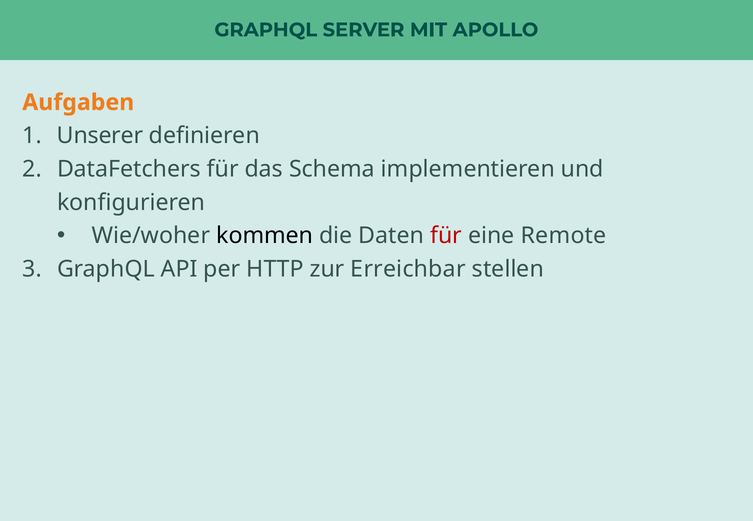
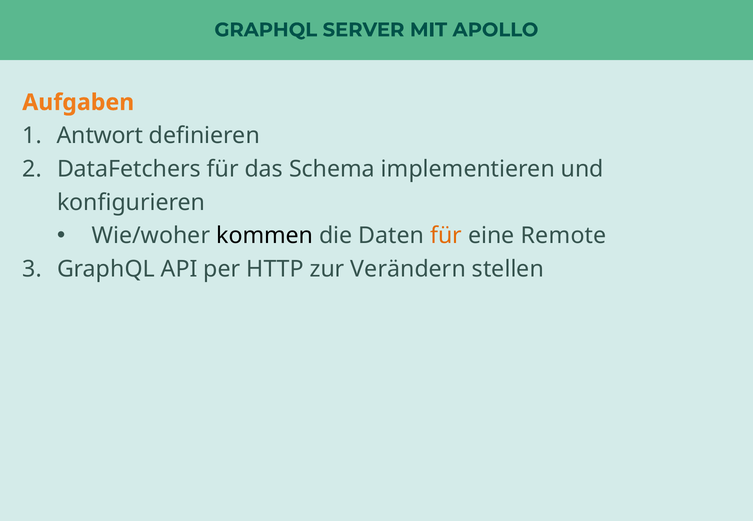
Unserer: Unserer -> Antwort
für at (446, 236) colour: red -> orange
Erreichbar: Erreichbar -> Verändern
